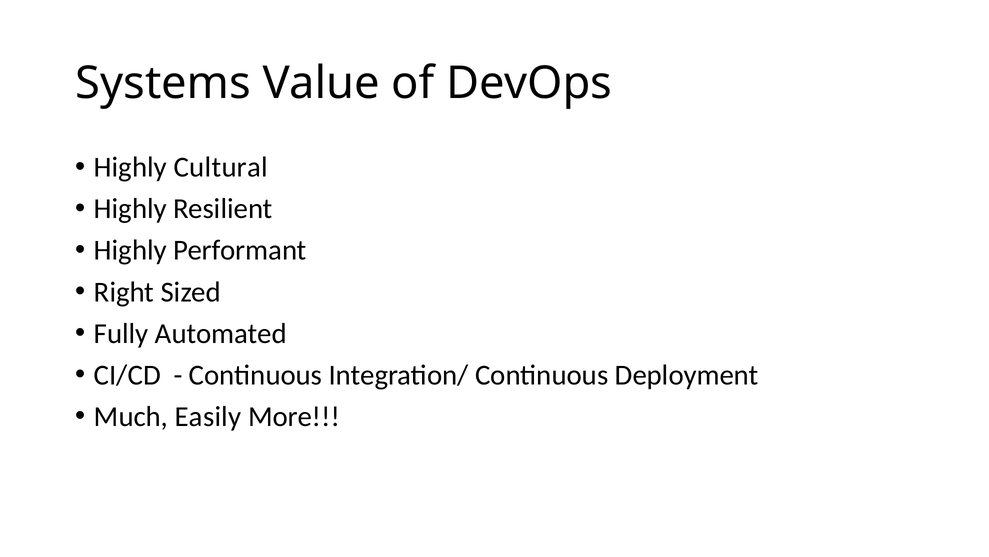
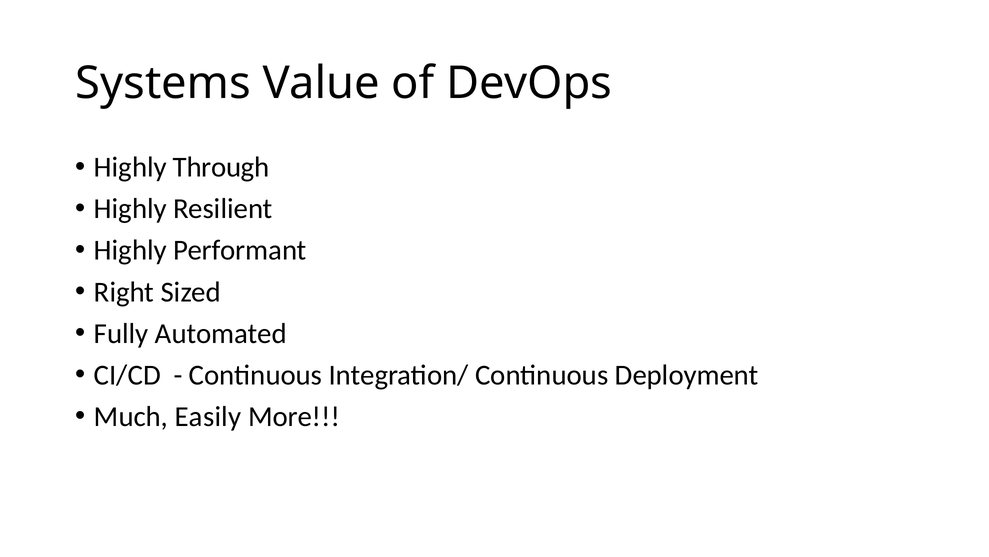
Cultural: Cultural -> Through
